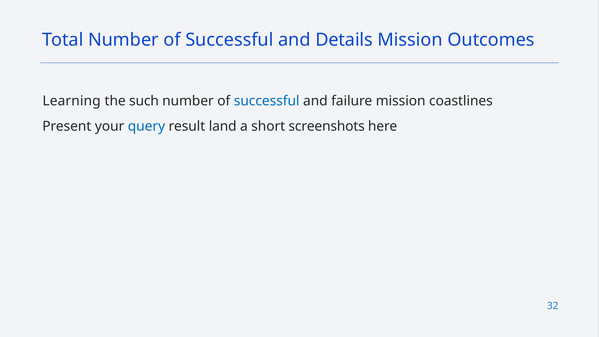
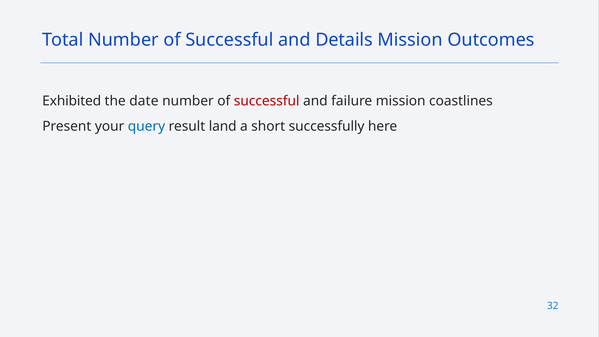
Learning: Learning -> Exhibited
such: such -> date
successful at (267, 101) colour: blue -> red
screenshots: screenshots -> successfully
